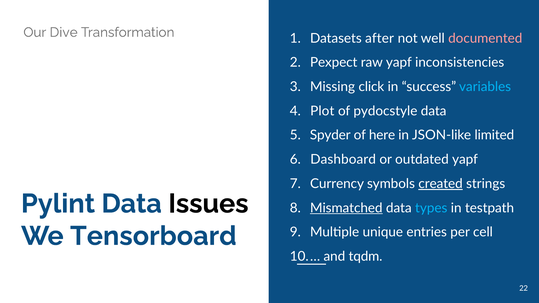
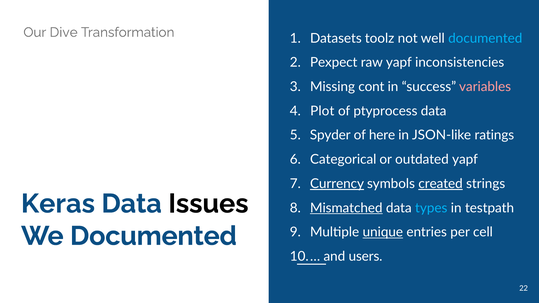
after: after -> toolz
documented at (485, 38) colour: pink -> light blue
click: click -> cont
variables colour: light blue -> pink
pydocstyle: pydocstyle -> ptyprocess
limited: limited -> ratings
Dashboard: Dashboard -> Categorical
Currency underline: none -> present
Pylint: Pylint -> Keras
We Tensorboard: Tensorboard -> Documented
unique underline: none -> present
tqdm: tqdm -> users
